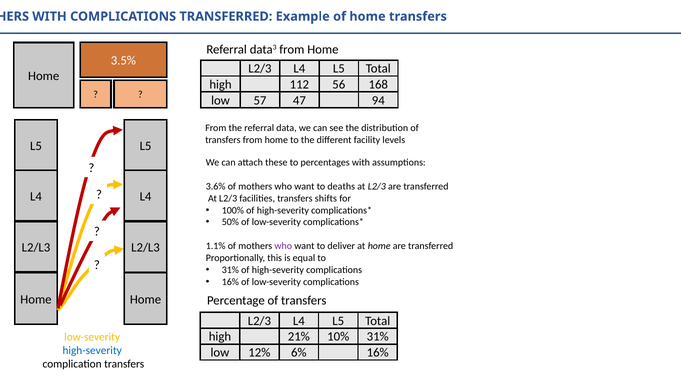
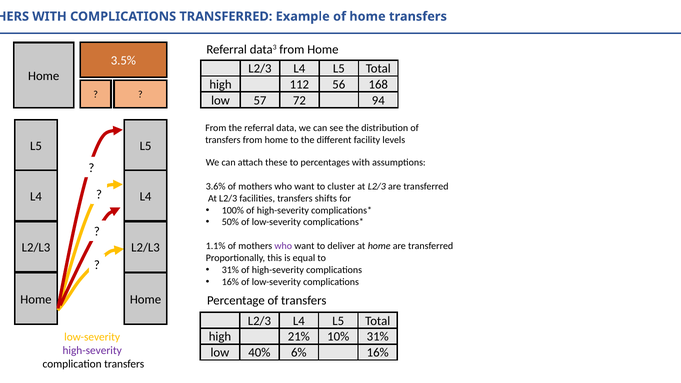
47: 47 -> 72
deaths: deaths -> cluster
high-severity at (92, 350) colour: blue -> purple
12%: 12% -> 40%
